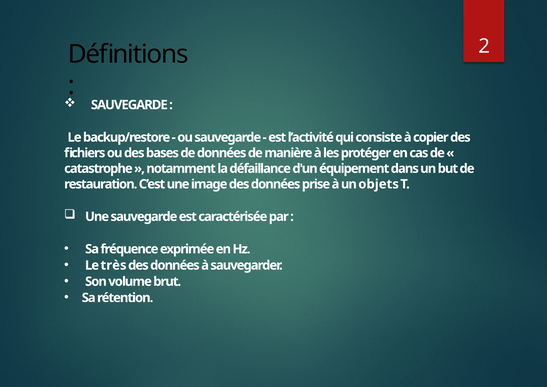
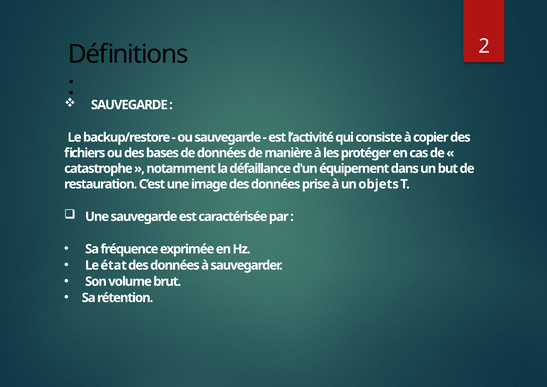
très: très -> état
